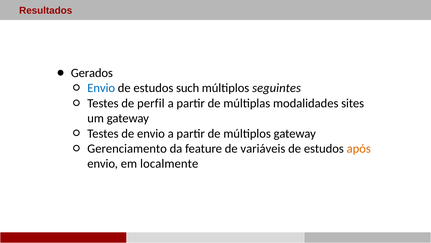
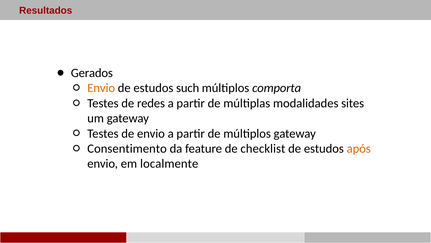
Envio at (101, 88) colour: blue -> orange
seguintes: seguintes -> comporta
perfil: perfil -> redes
Gerenciamento: Gerenciamento -> Consentimento
variáveis: variáveis -> checklist
